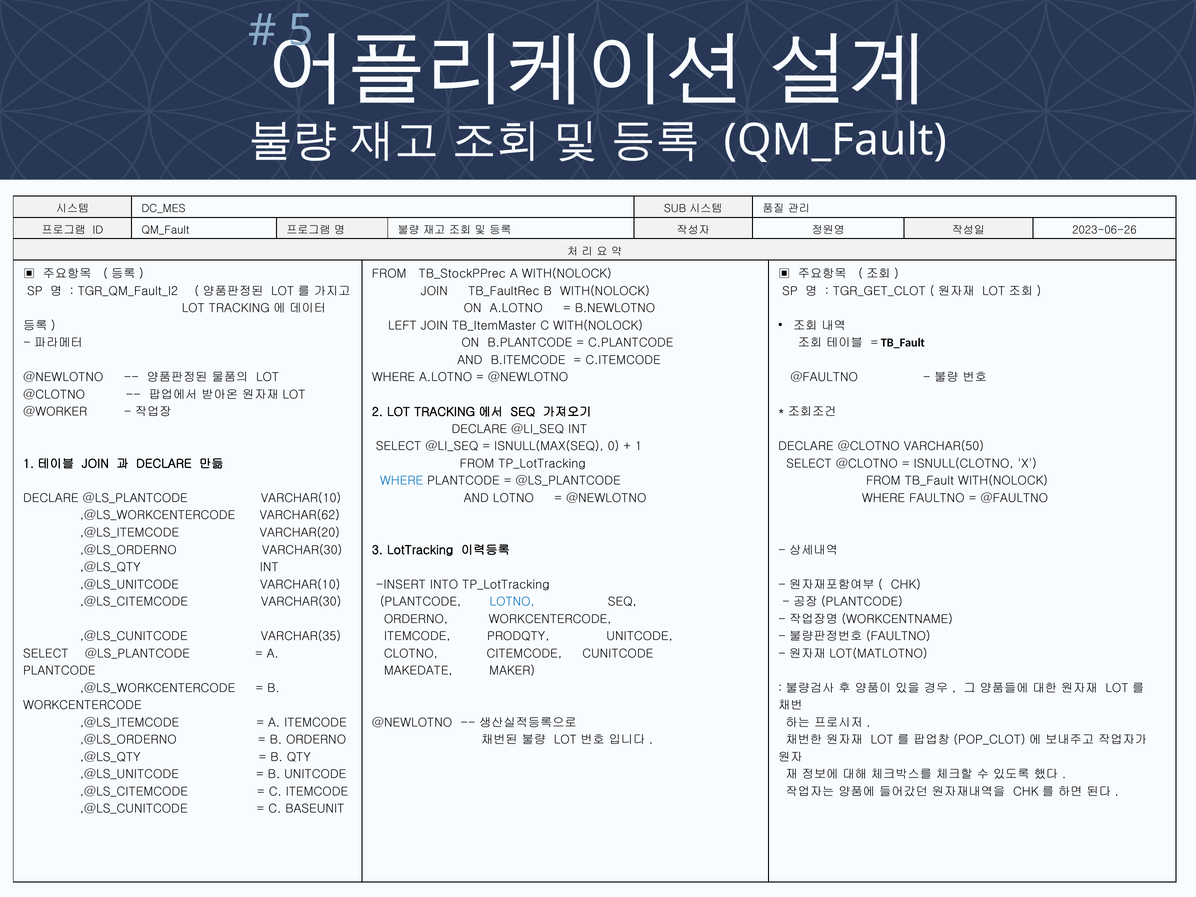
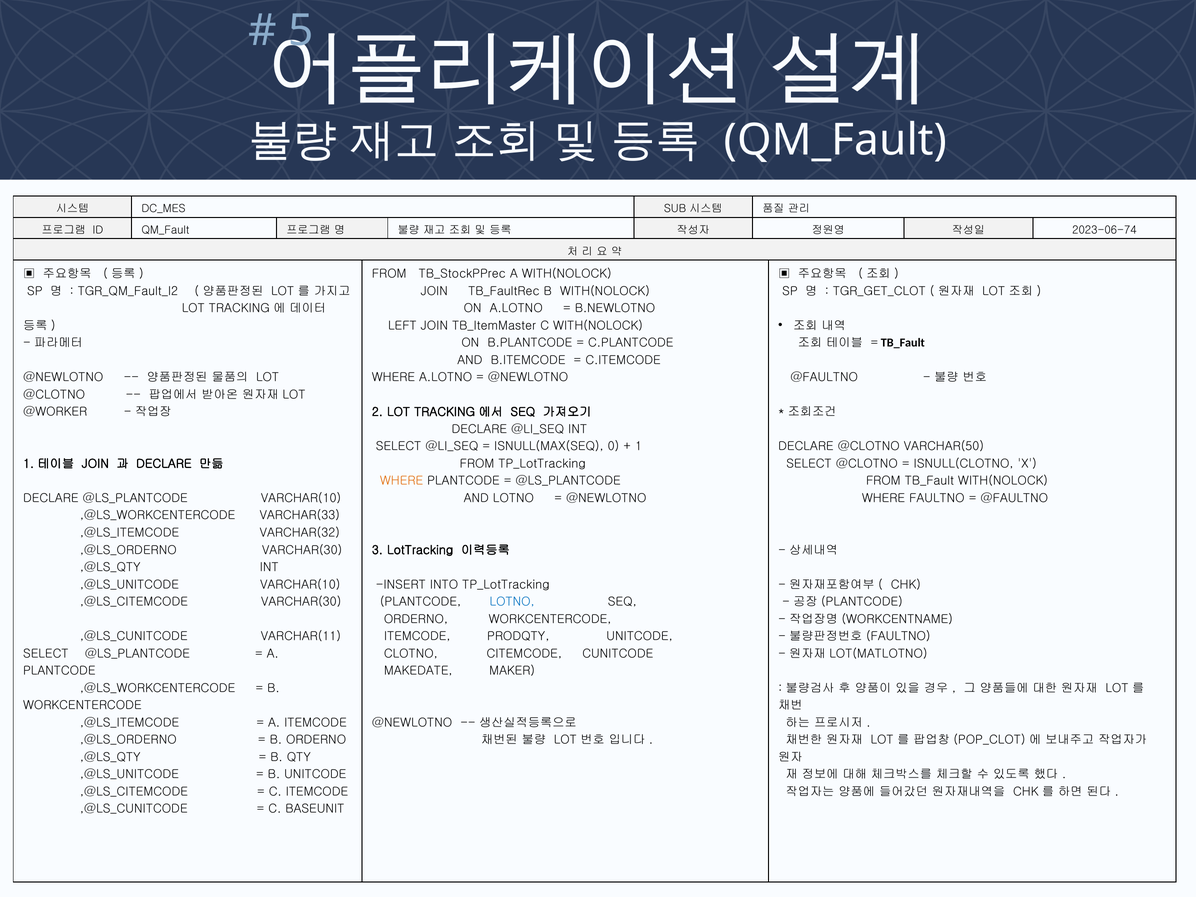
2023-06-26: 2023-06-26 -> 2023-06-74
WHERE at (402, 481) colour: blue -> orange
VARCHAR(62: VARCHAR(62 -> VARCHAR(33
VARCHAR(20: VARCHAR(20 -> VARCHAR(32
VARCHAR(35: VARCHAR(35 -> VARCHAR(11
